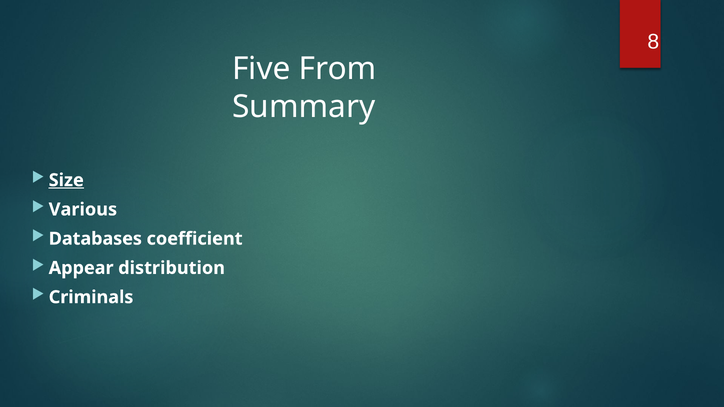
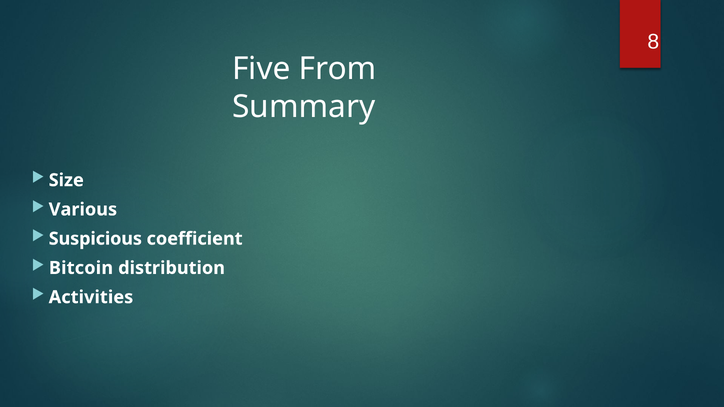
Size underline: present -> none
Databases: Databases -> Suspicious
Appear: Appear -> Bitcoin
Criminals: Criminals -> Activities
